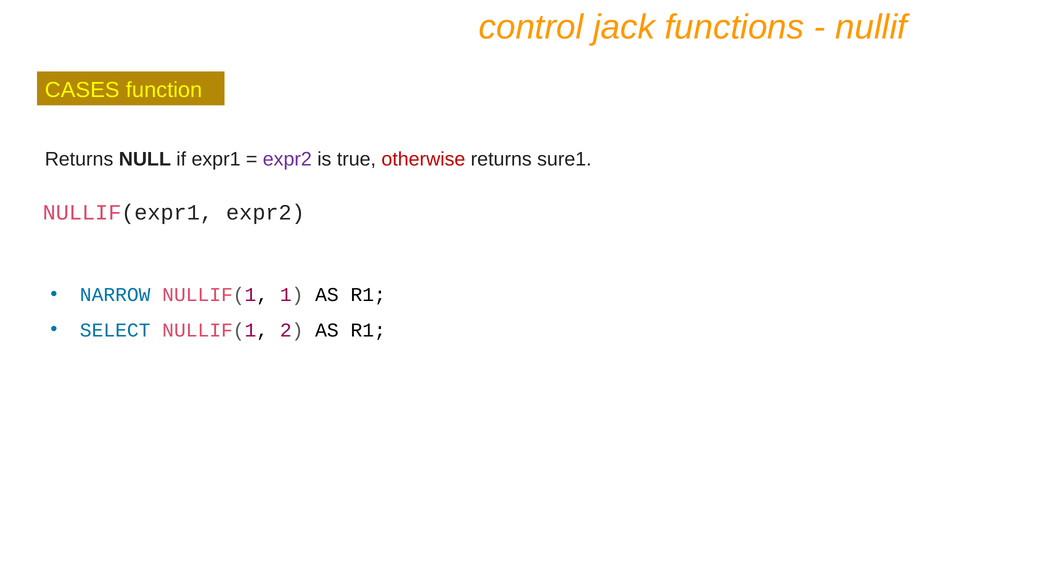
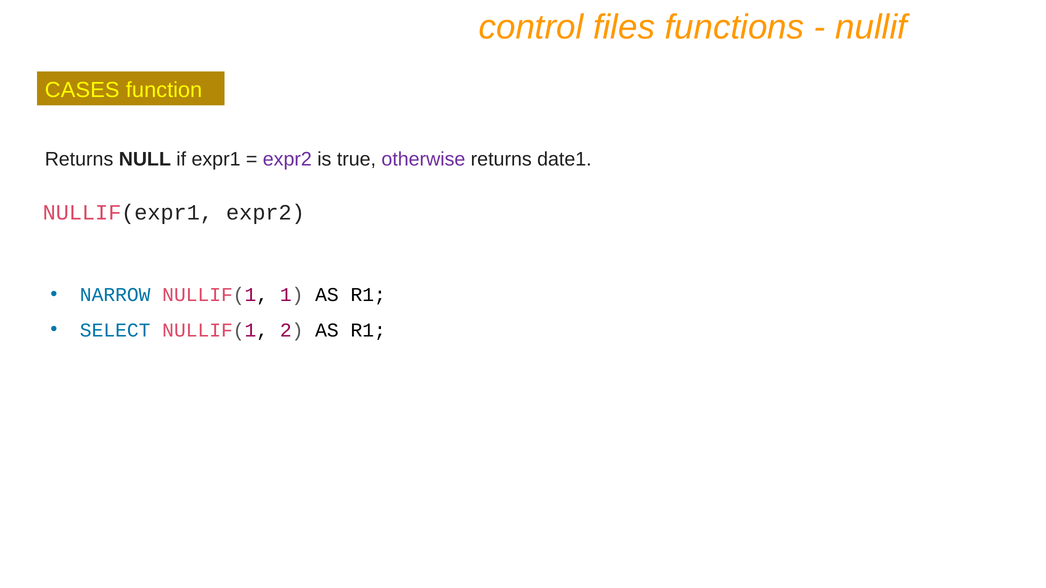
jack: jack -> files
otherwise colour: red -> purple
sure1: sure1 -> date1
